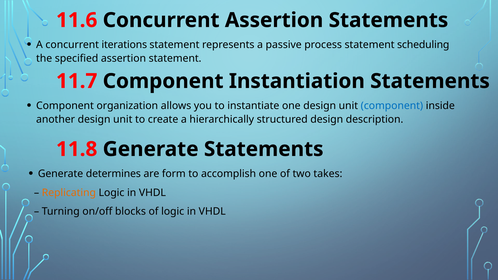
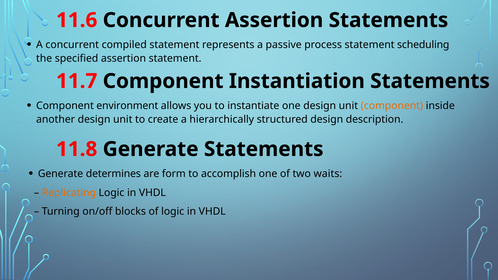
iterations: iterations -> compiled
organization: organization -> environment
component at (392, 106) colour: blue -> orange
takes: takes -> waits
